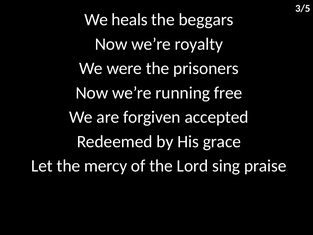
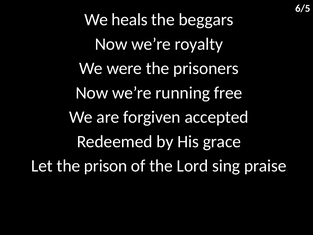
3/5: 3/5 -> 6/5
mercy: mercy -> prison
